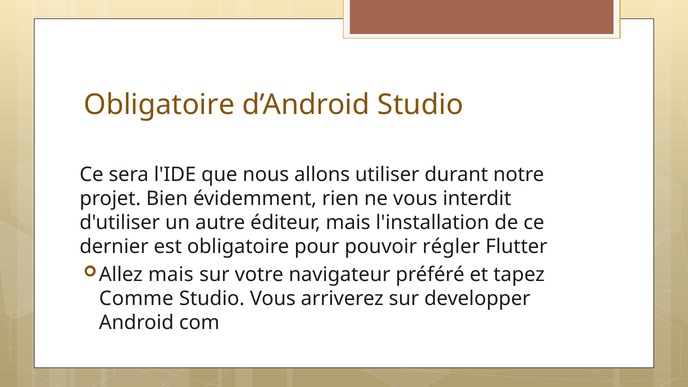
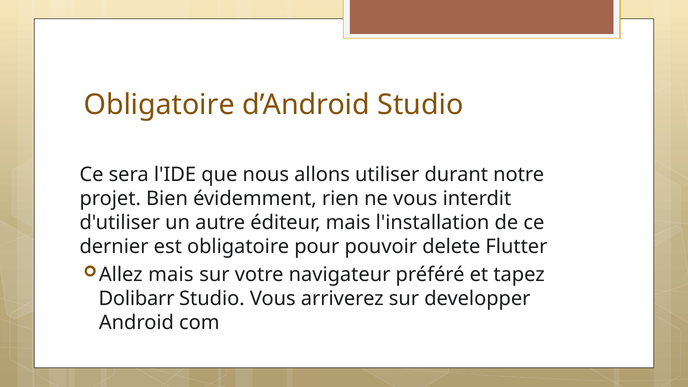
régler: régler -> delete
Comme: Comme -> Dolibarr
